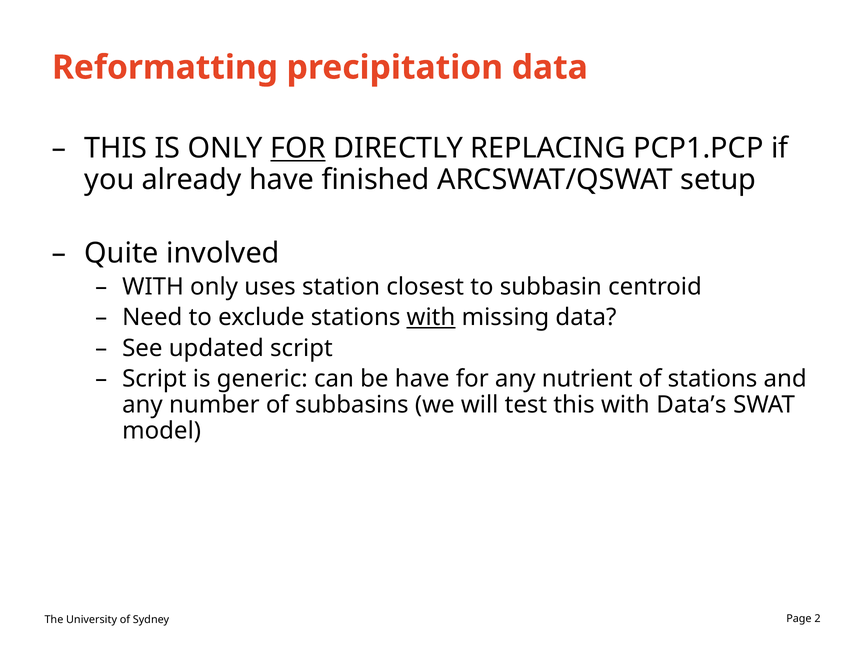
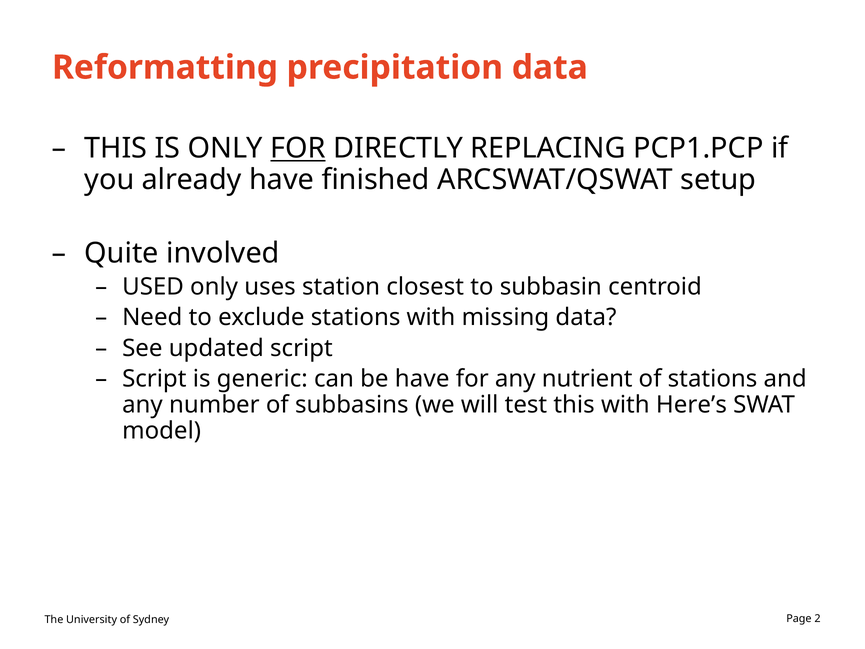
WITH at (153, 287): WITH -> USED
with at (431, 317) underline: present -> none
Data’s: Data’s -> Here’s
